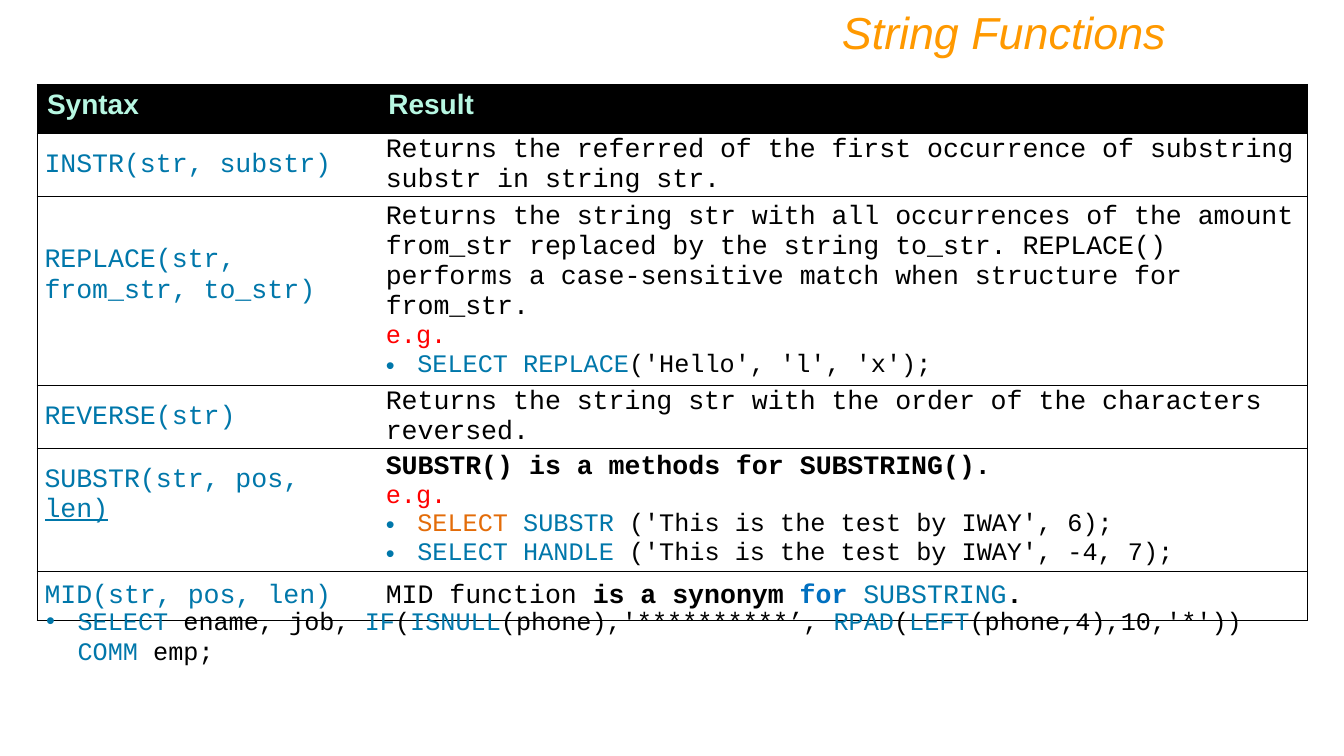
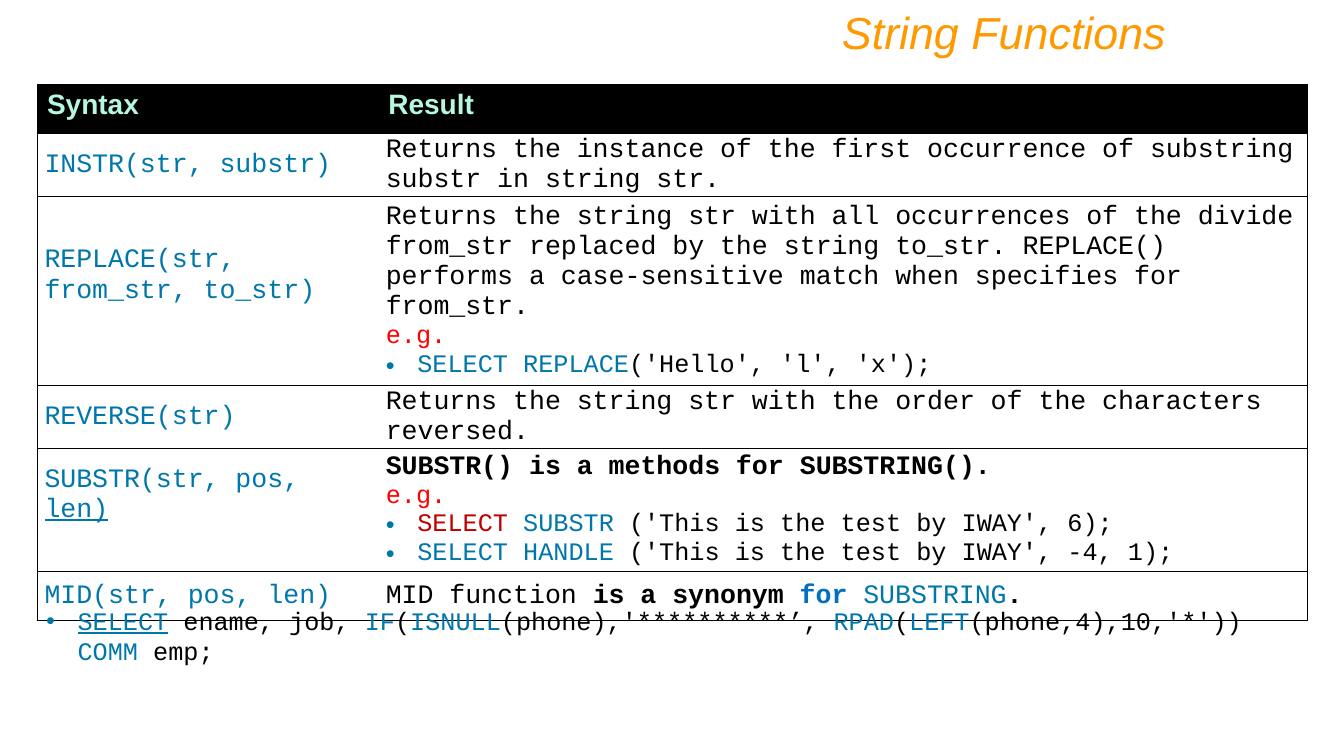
referred: referred -> instance
amount: amount -> divide
structure: structure -> specifies
SELECT at (463, 524) colour: orange -> red
7: 7 -> 1
SELECT at (123, 622) underline: none -> present
